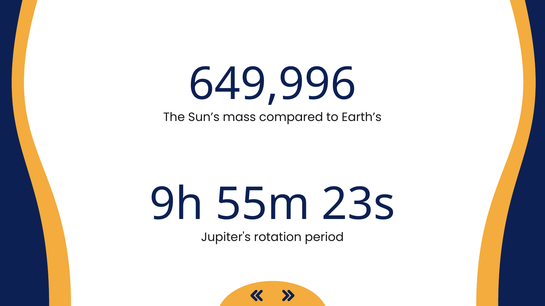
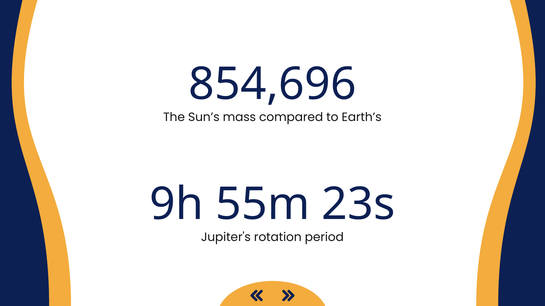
649,996: 649,996 -> 854,696
